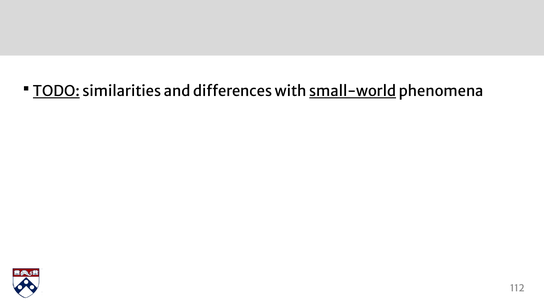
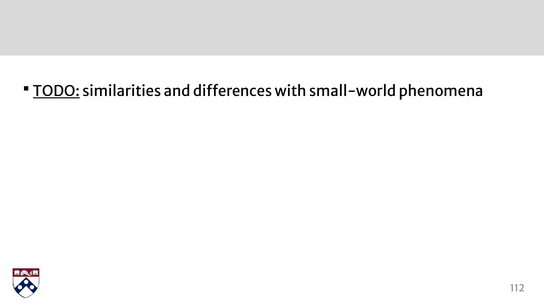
small-world underline: present -> none
